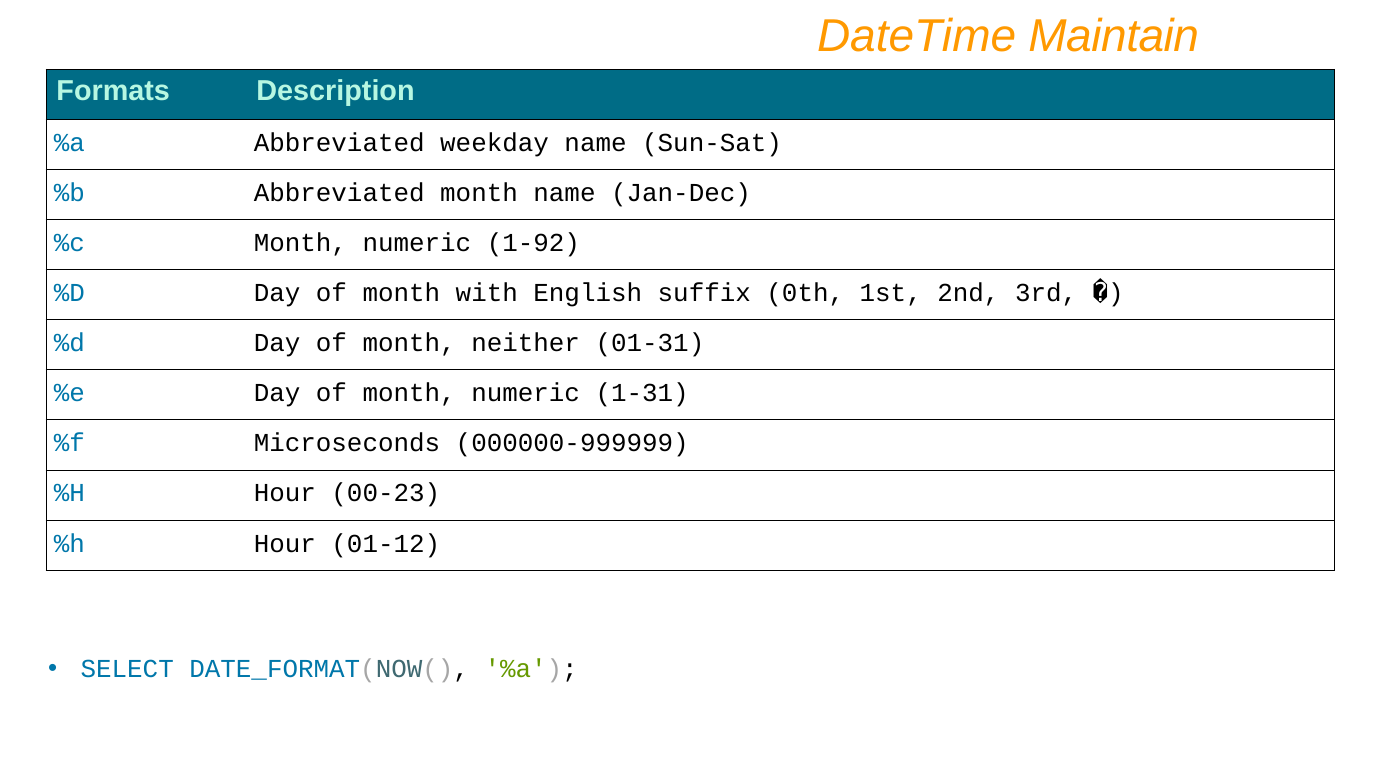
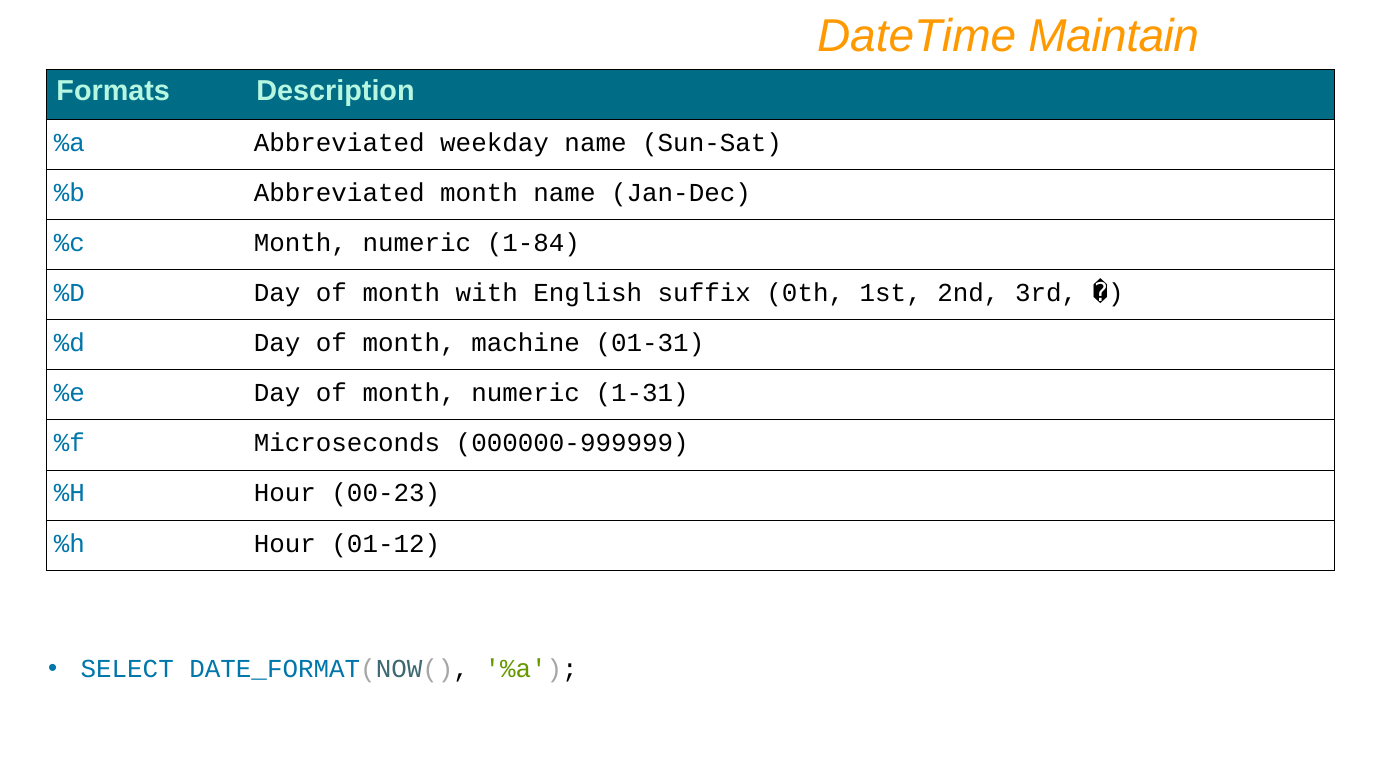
1-92: 1-92 -> 1-84
neither: neither -> machine
